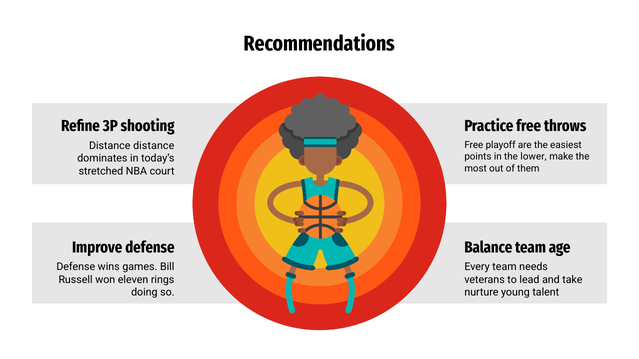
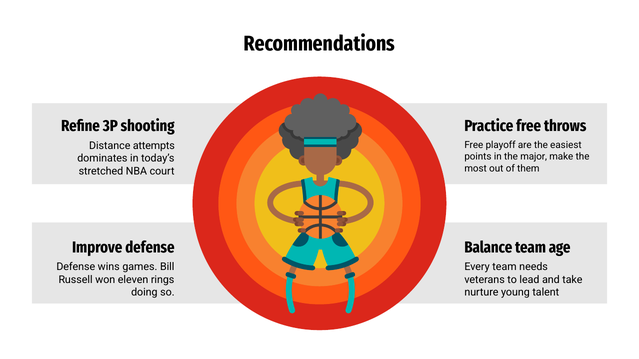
Distance distance: distance -> attempts
lower: lower -> major
